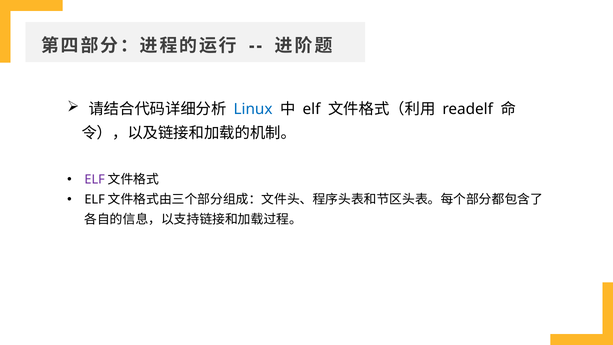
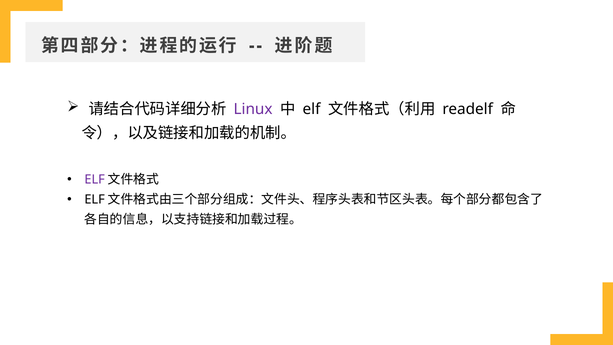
Linux colour: blue -> purple
